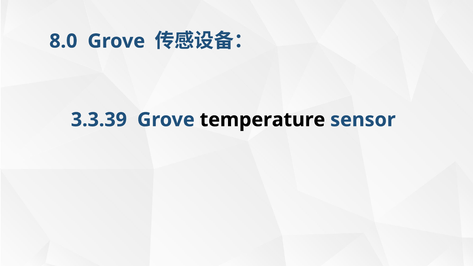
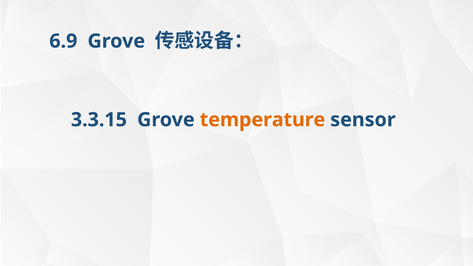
8.0: 8.0 -> 6.9
3.3.39: 3.3.39 -> 3.3.15
temperature colour: black -> orange
